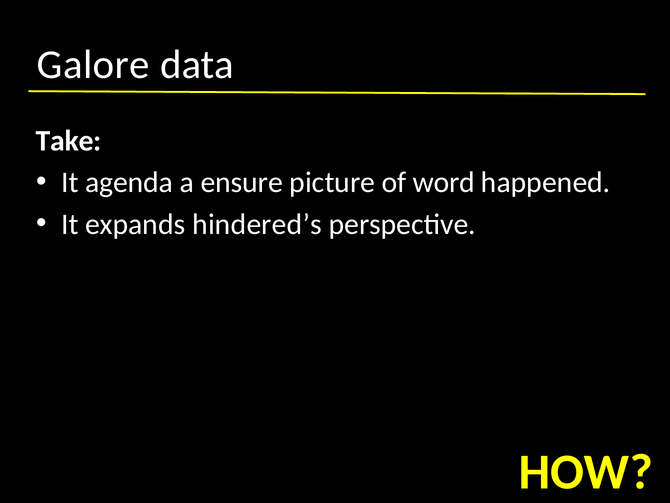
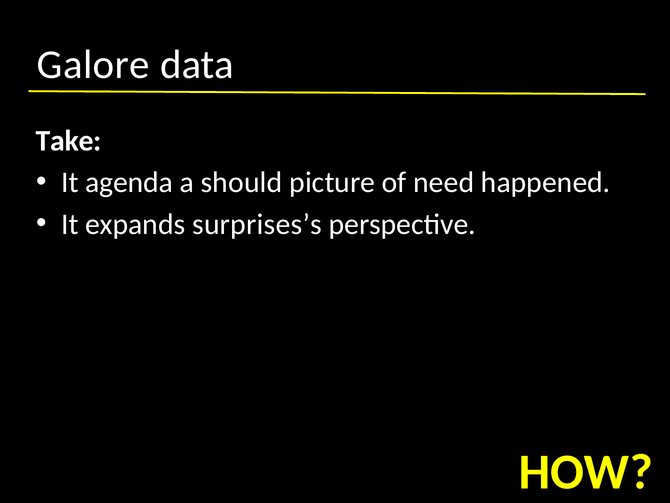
ensure: ensure -> should
word: word -> need
hindered’s: hindered’s -> surprises’s
